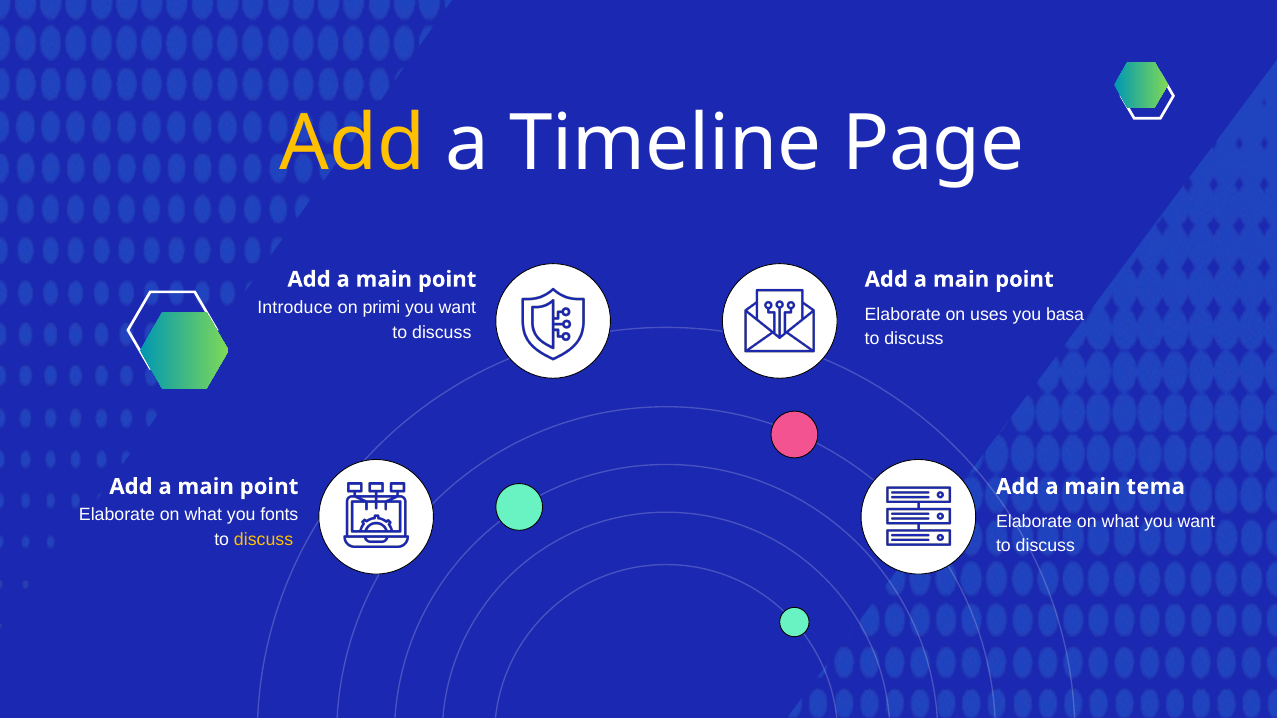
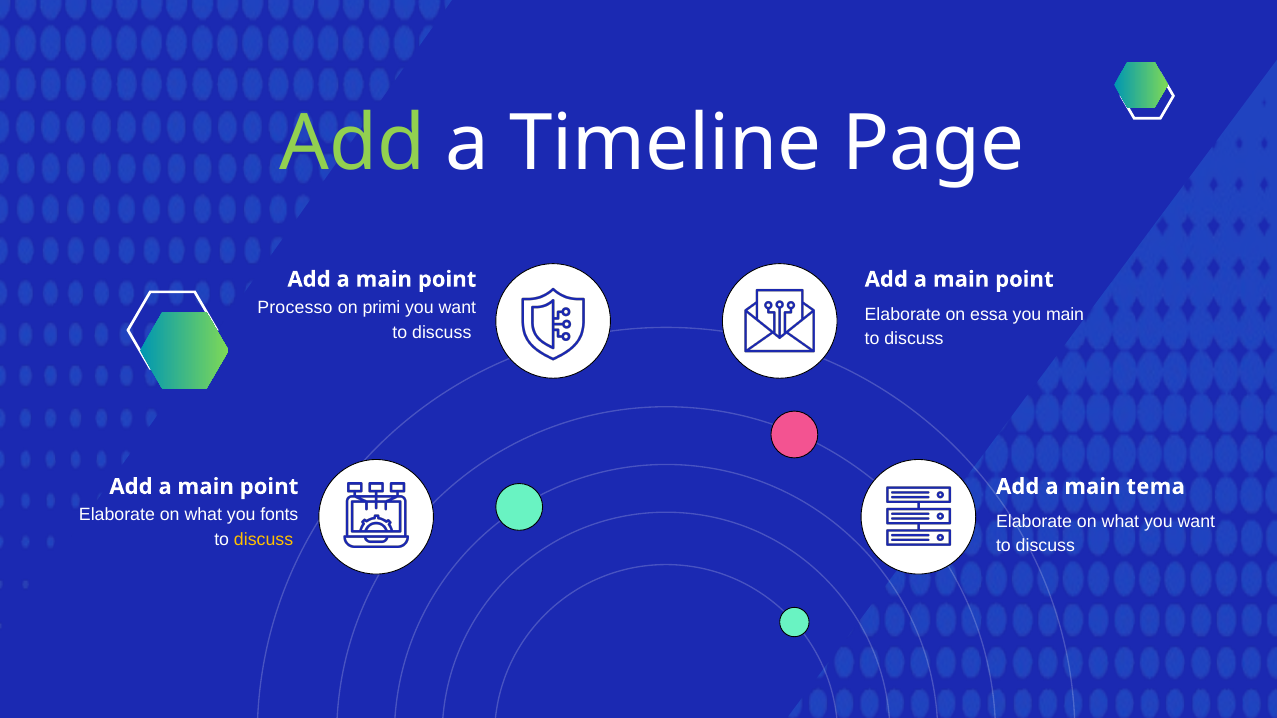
Add at (352, 143) colour: yellow -> light green
Introduce: Introduce -> Processo
uses: uses -> essa
you basa: basa -> main
